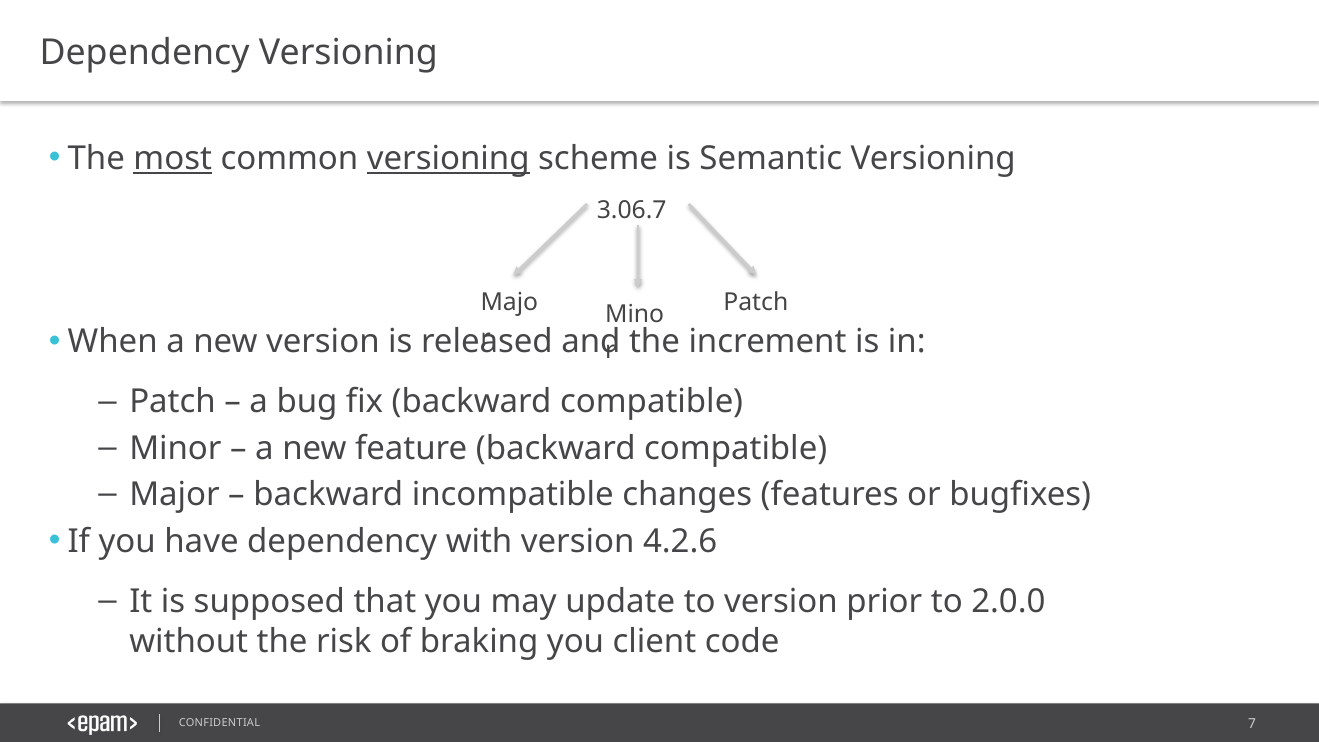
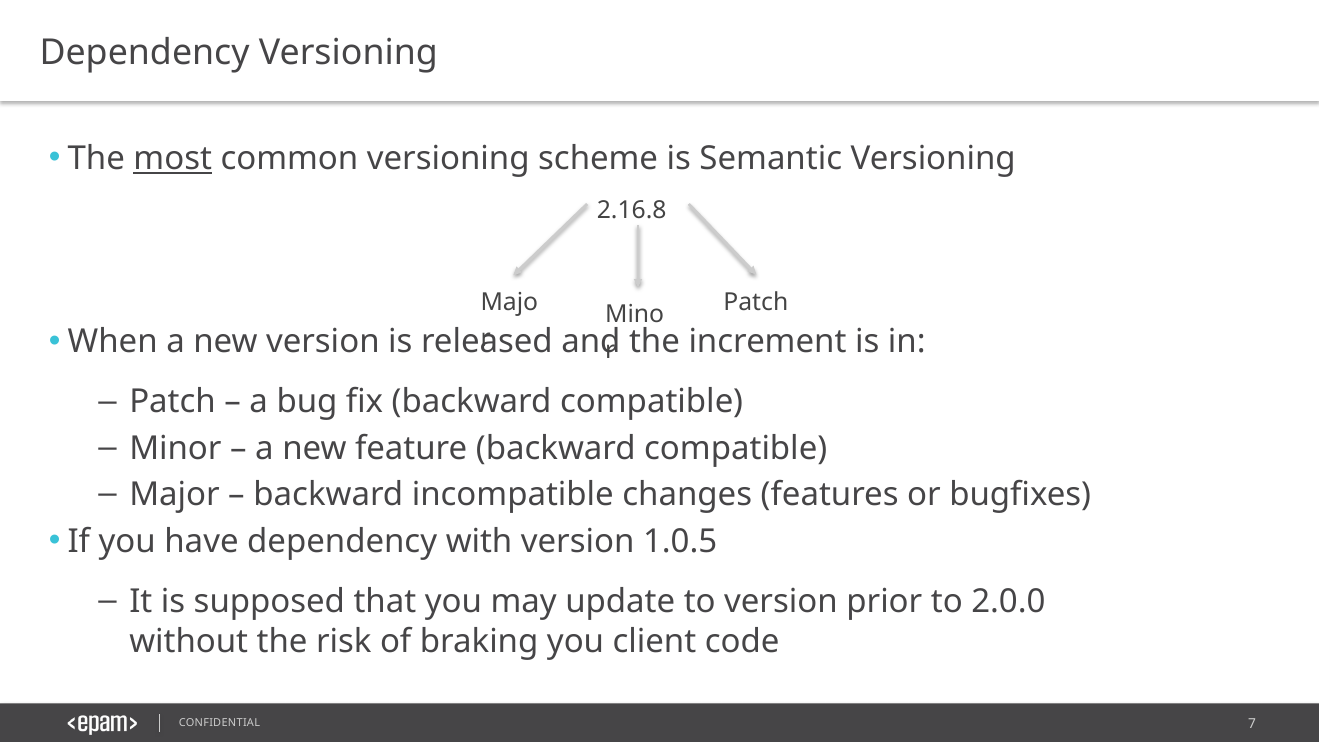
versioning at (448, 158) underline: present -> none
3.06.7: 3.06.7 -> 2.16.8
4.2.6: 4.2.6 -> 1.0.5
